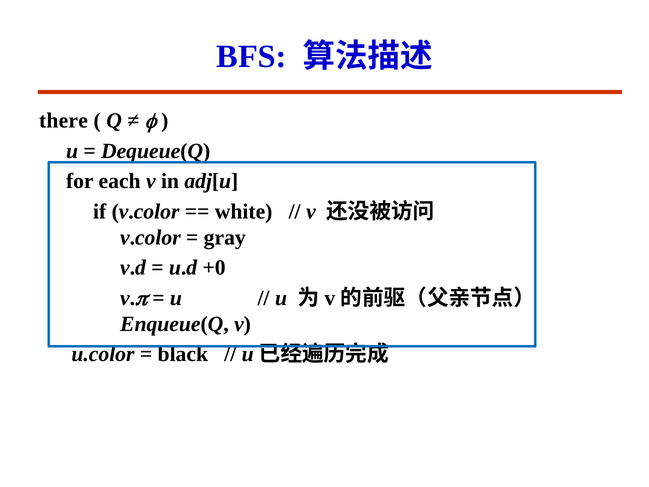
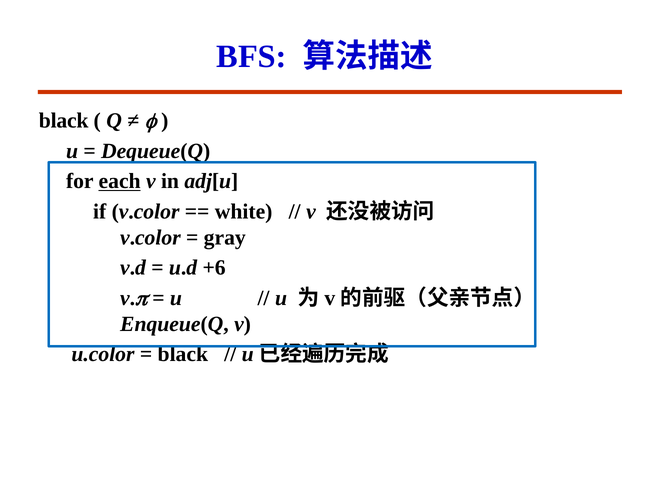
there at (63, 121): there -> black
each underline: none -> present
+0: +0 -> +6
